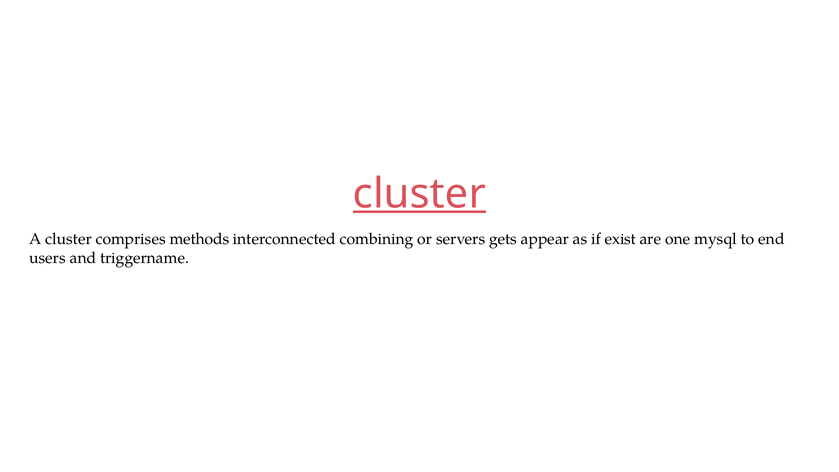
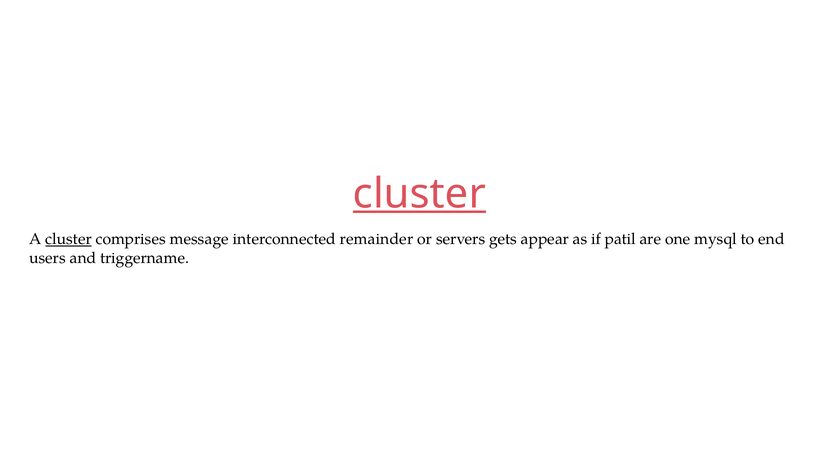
cluster at (69, 239) underline: none -> present
methods: methods -> message
combining: combining -> remainder
exist: exist -> patil
